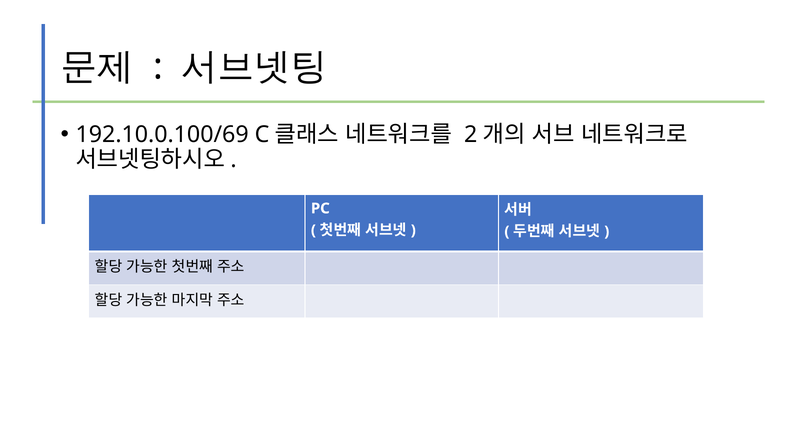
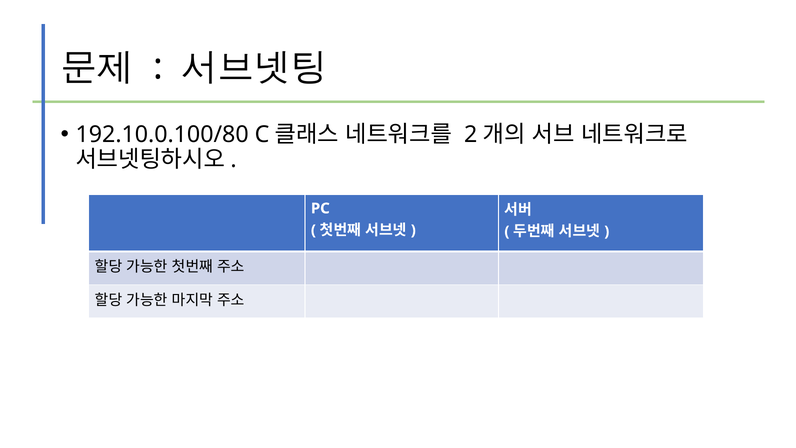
192.10.0.100/69: 192.10.0.100/69 -> 192.10.0.100/80
